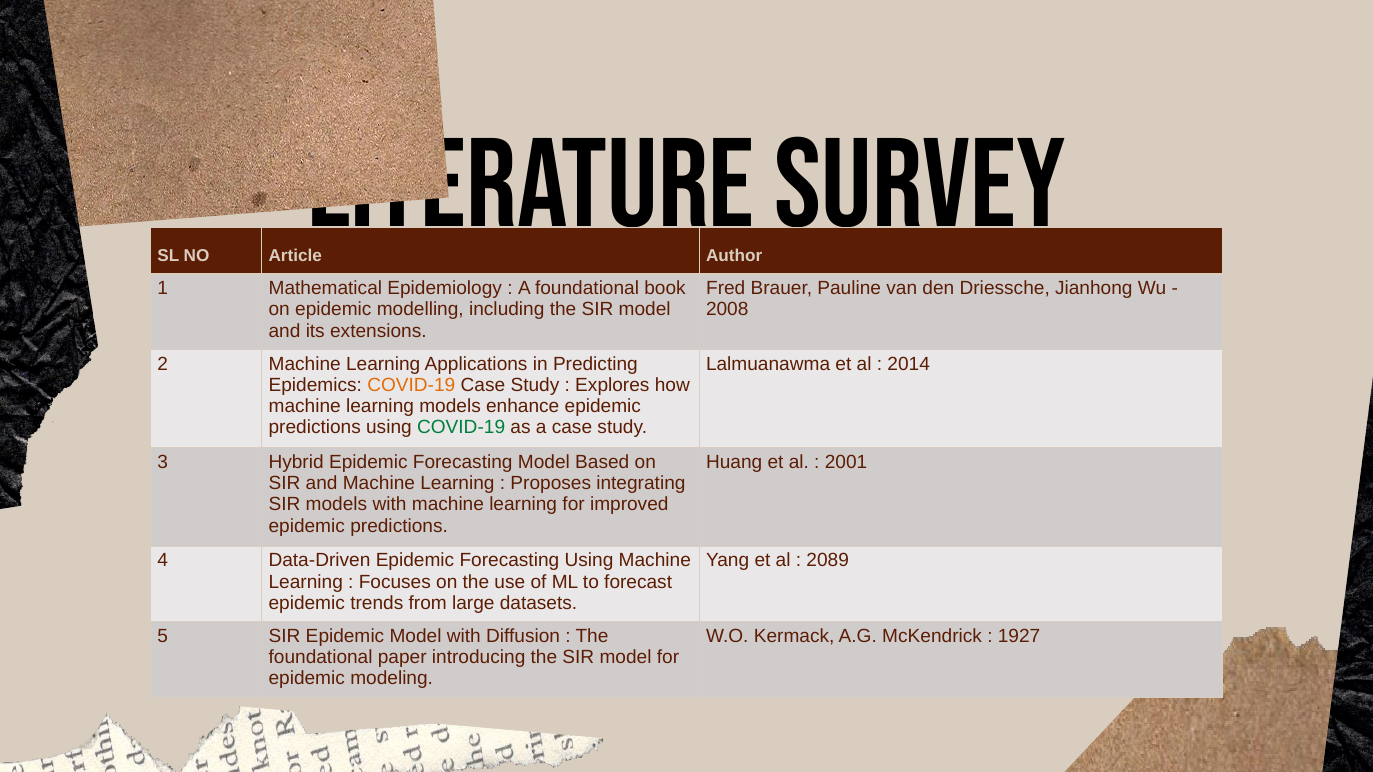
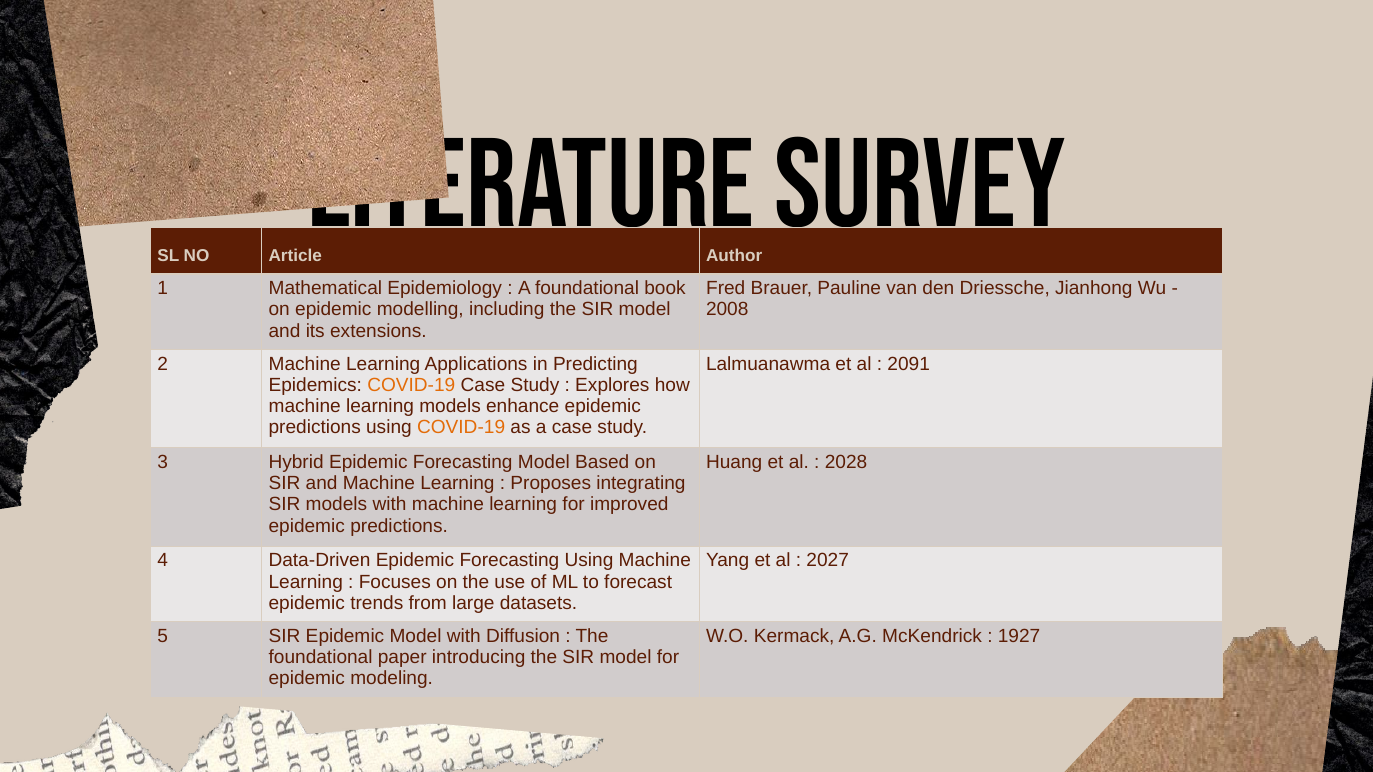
2014: 2014 -> 2091
COVID-19 at (461, 428) colour: green -> orange
2001: 2001 -> 2028
2089: 2089 -> 2027
